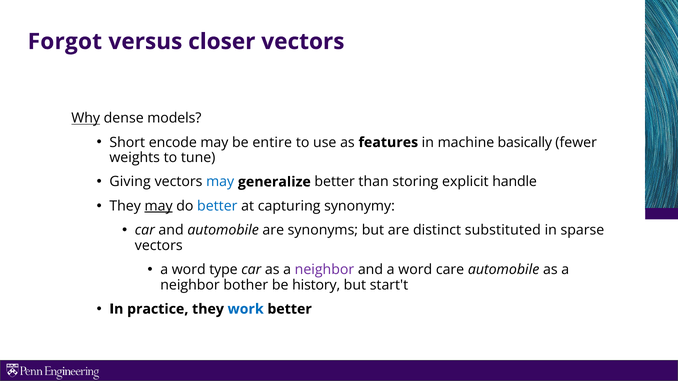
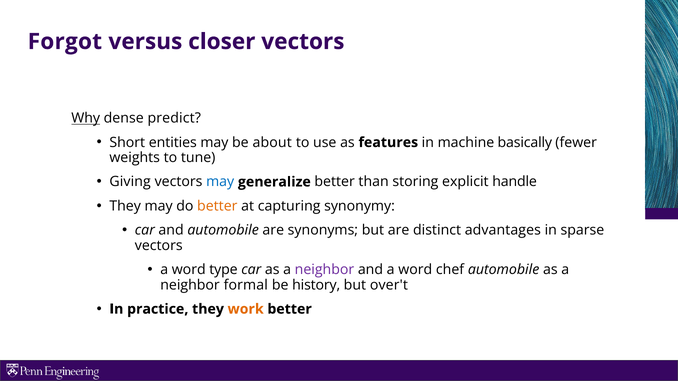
models: models -> predict
encode: encode -> entities
entire: entire -> about
may at (159, 206) underline: present -> none
better at (217, 206) colour: blue -> orange
substituted: substituted -> advantages
care: care -> chef
bother: bother -> formal
start't: start't -> over't
work colour: blue -> orange
